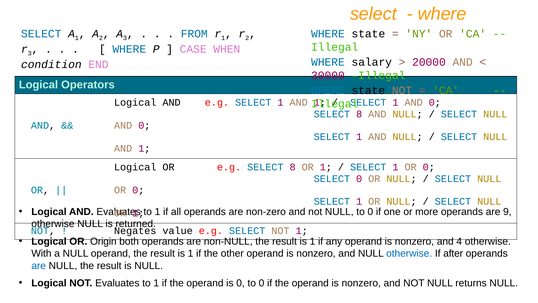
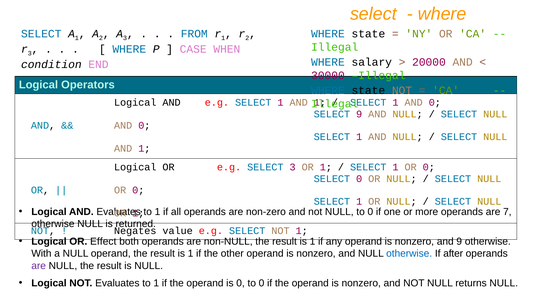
8 at (359, 114): 8 -> 9
e.g SELECT 8: 8 -> 3
9: 9 -> 7
Origin: Origin -> Effect
and 4: 4 -> 9
are at (39, 265) colour: blue -> purple
